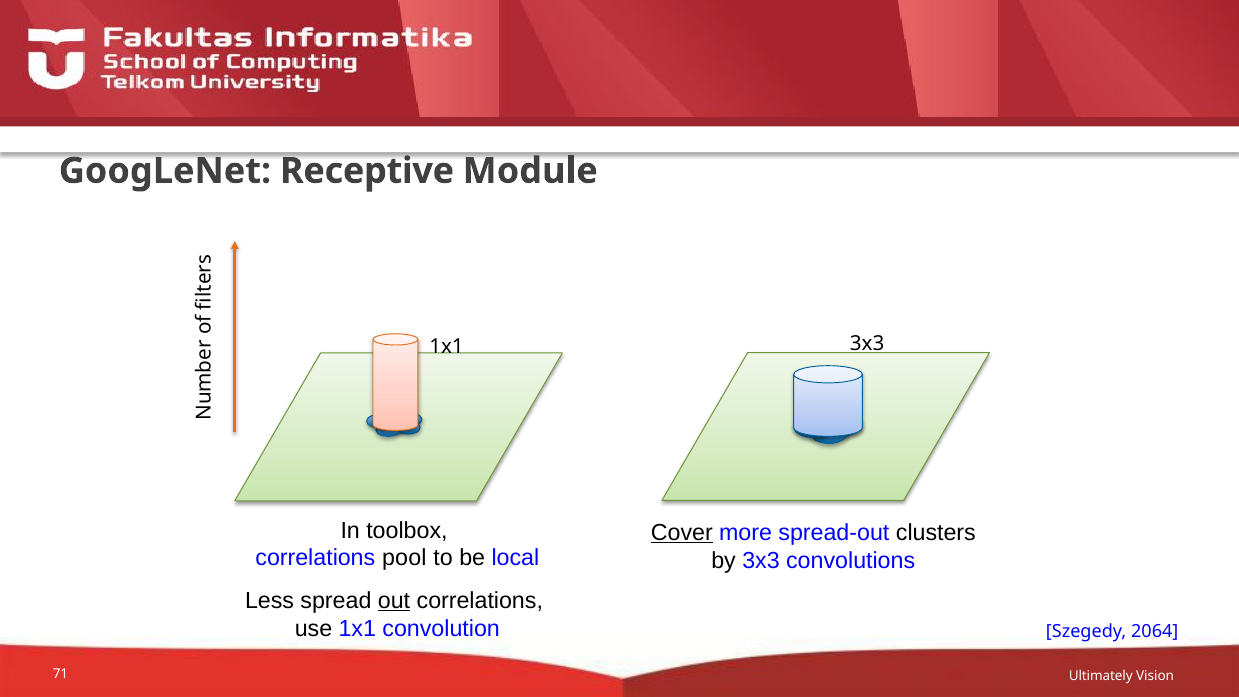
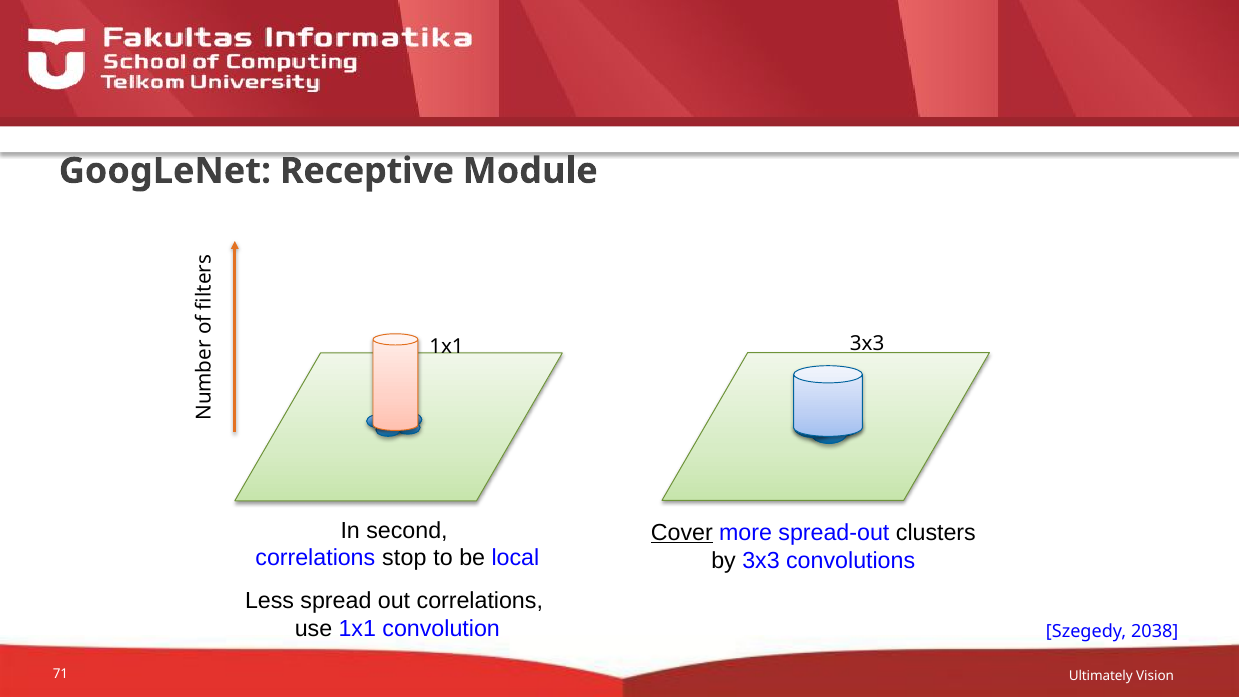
toolbox: toolbox -> second
pool: pool -> stop
out underline: present -> none
2064: 2064 -> 2038
